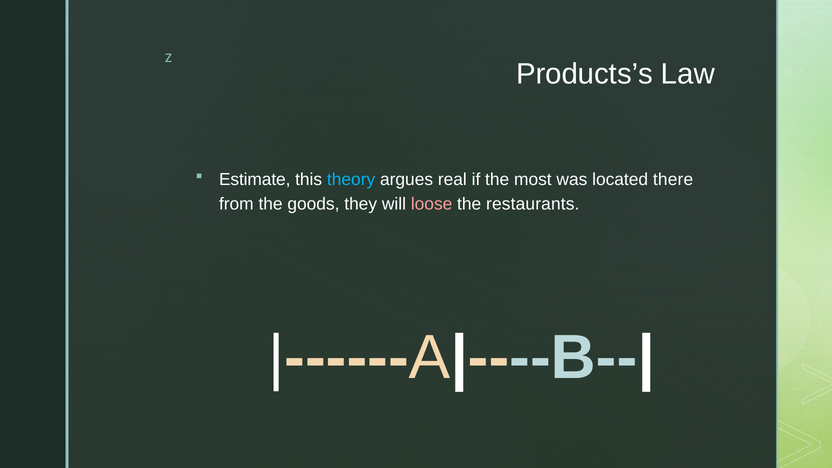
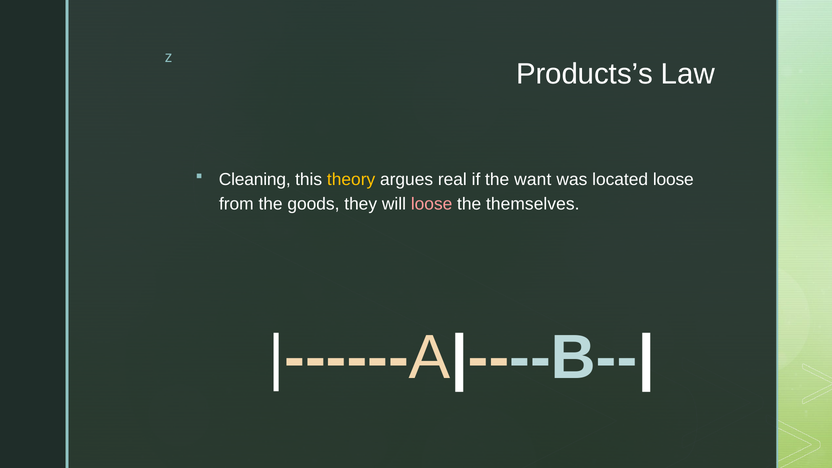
Estimate: Estimate -> Cleaning
theory colour: light blue -> yellow
most: most -> want
located there: there -> loose
restaurants: restaurants -> themselves
